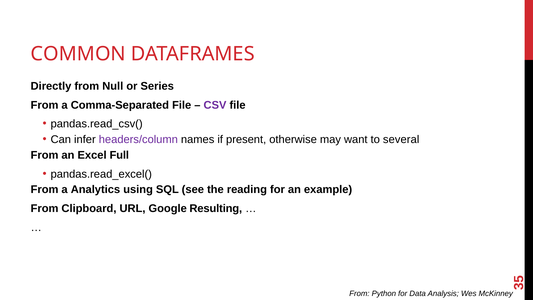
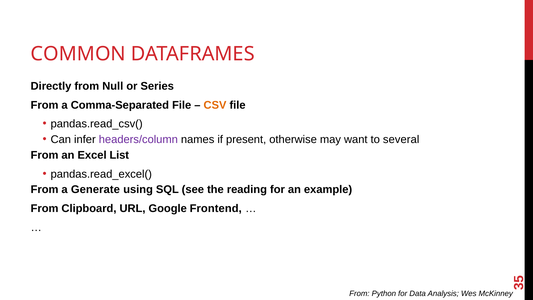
CSV colour: purple -> orange
Full: Full -> List
Analytics: Analytics -> Generate
Resulting: Resulting -> Frontend
